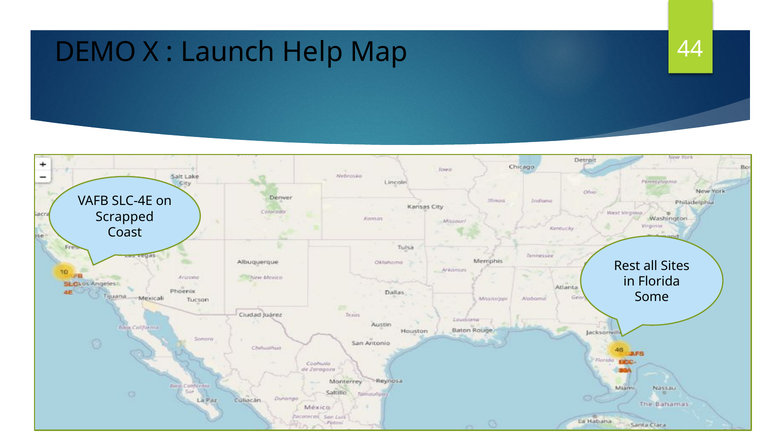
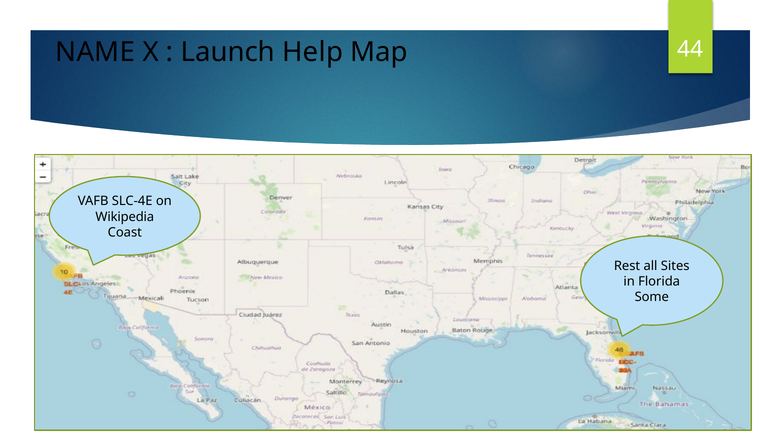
DEMO: DEMO -> NAME
Scrapped: Scrapped -> Wikipedia
